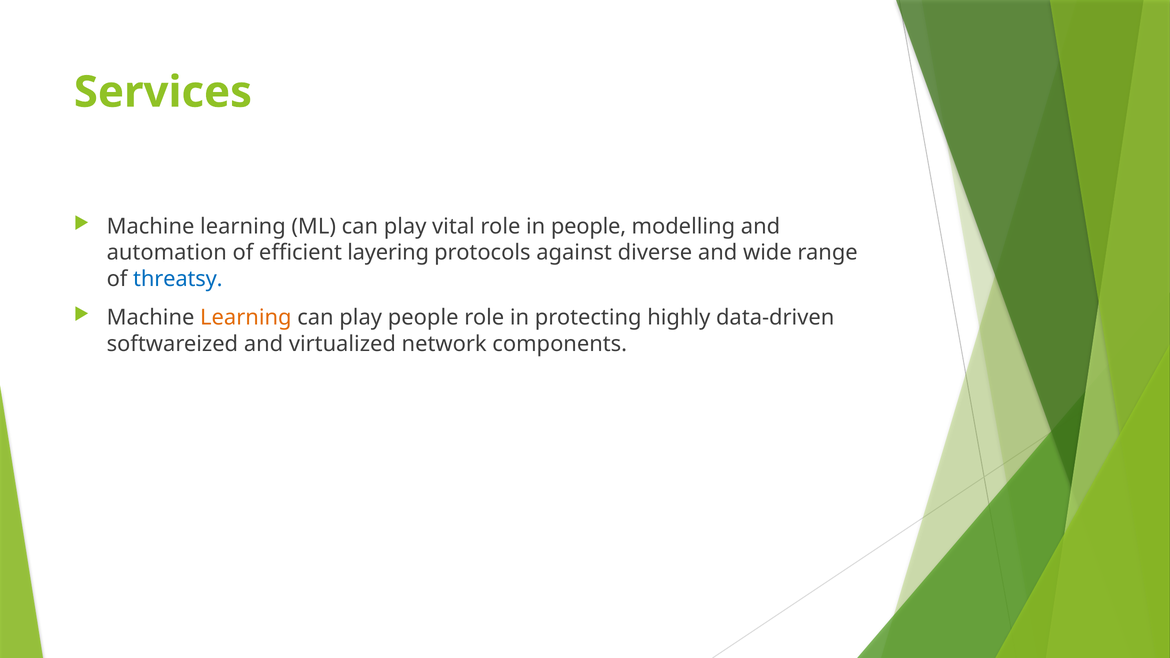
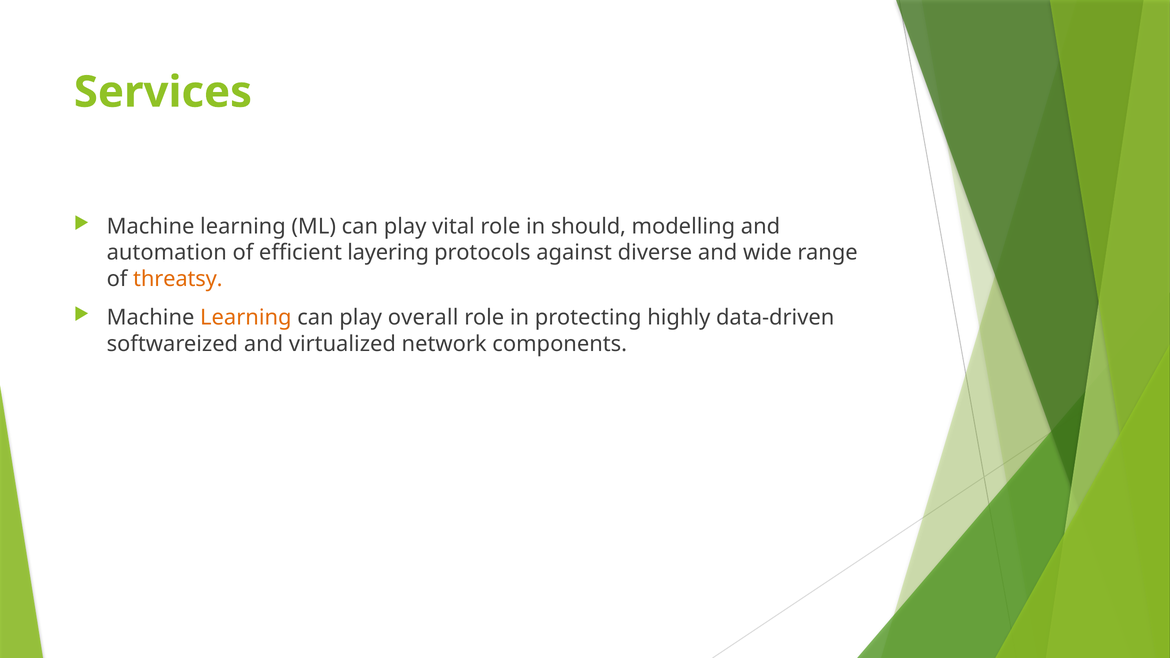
in people: people -> should
threatsy colour: blue -> orange
play people: people -> overall
